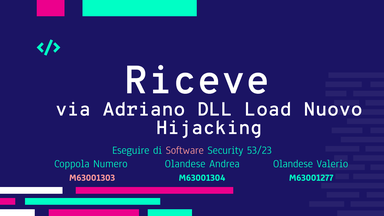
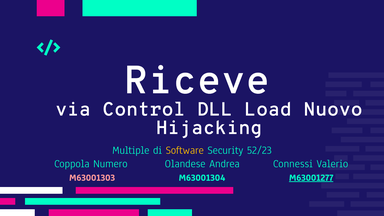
Adriano: Adriano -> Control
Eseguire: Eseguire -> Multiple
Software colour: pink -> yellow
53/23: 53/23 -> 52/23
Andrea Olandese: Olandese -> Connessi
M63001277 underline: none -> present
